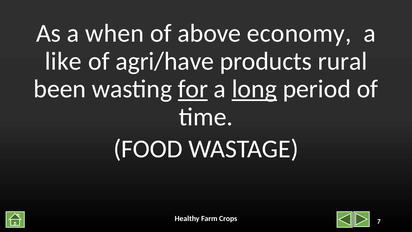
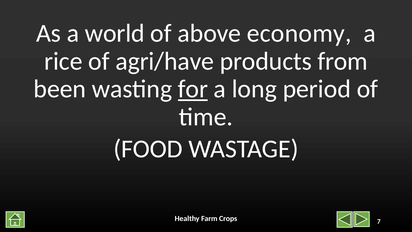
when: when -> world
like: like -> rice
rural: rural -> from
long underline: present -> none
